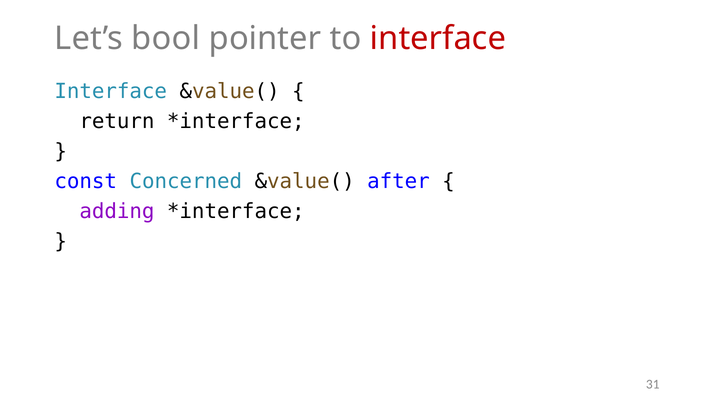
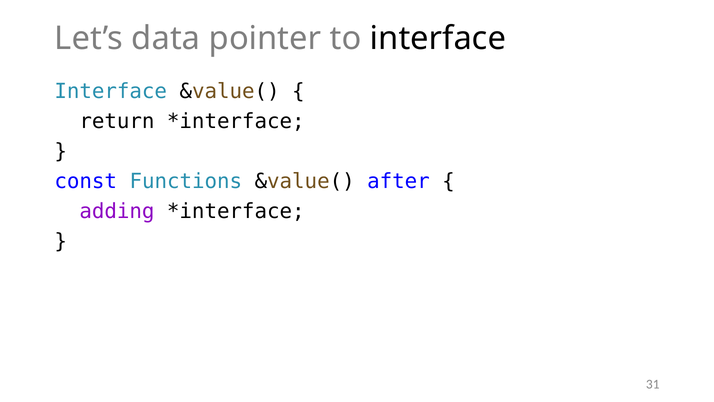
bool: bool -> data
interface at (438, 39) colour: red -> black
Concerned: Concerned -> Functions
